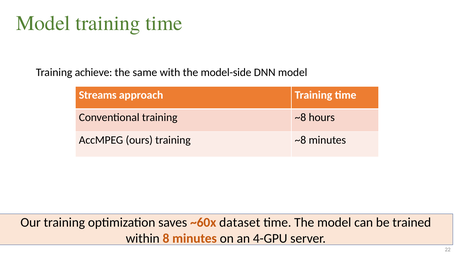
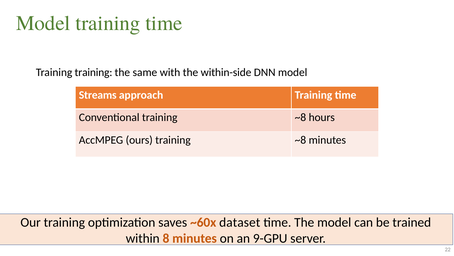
Training achieve: achieve -> training
model-side: model-side -> within-side
4-GPU: 4-GPU -> 9-GPU
